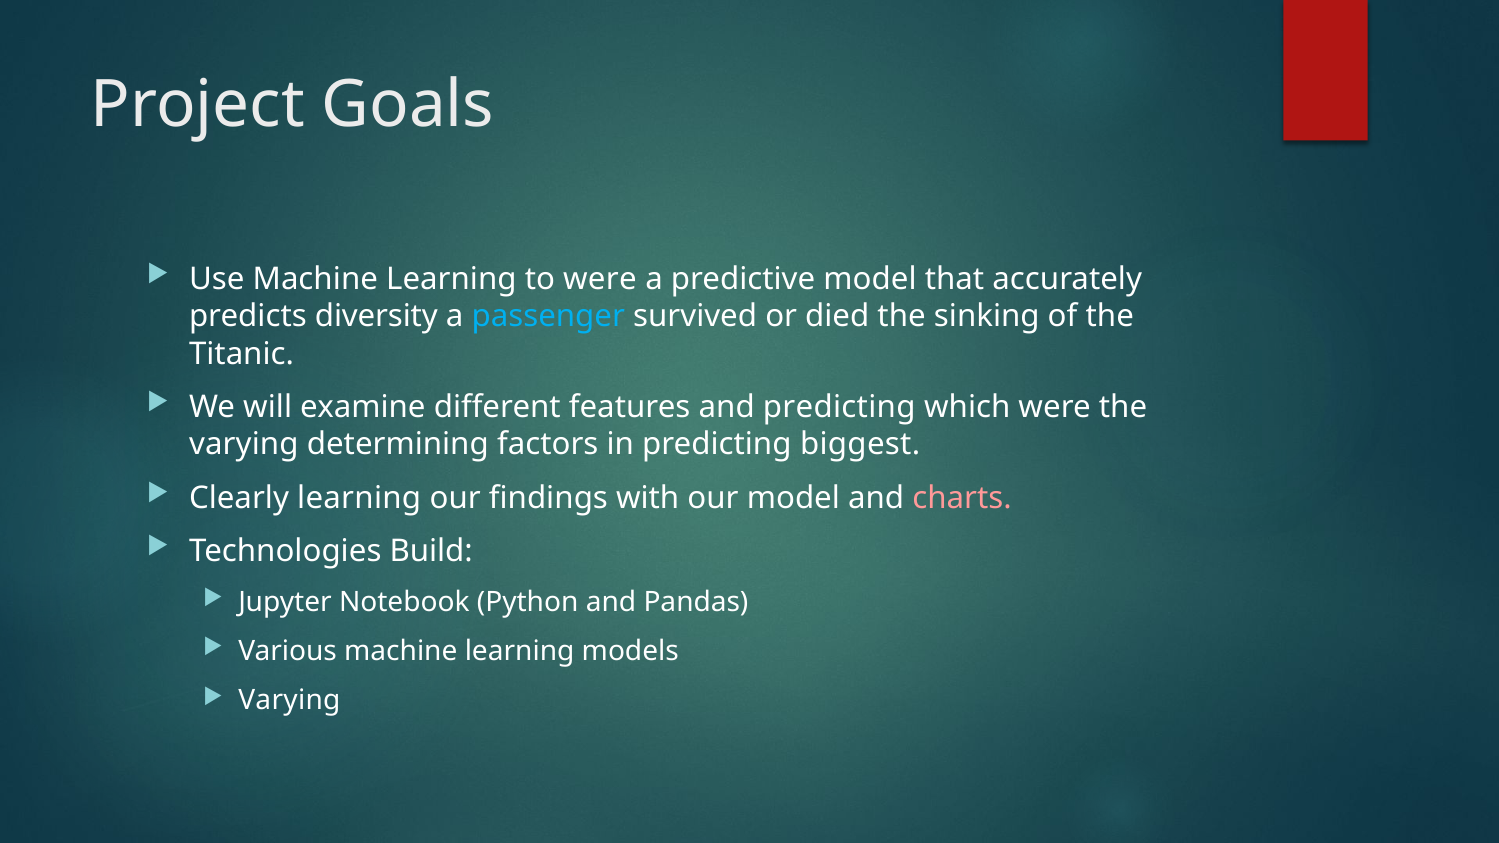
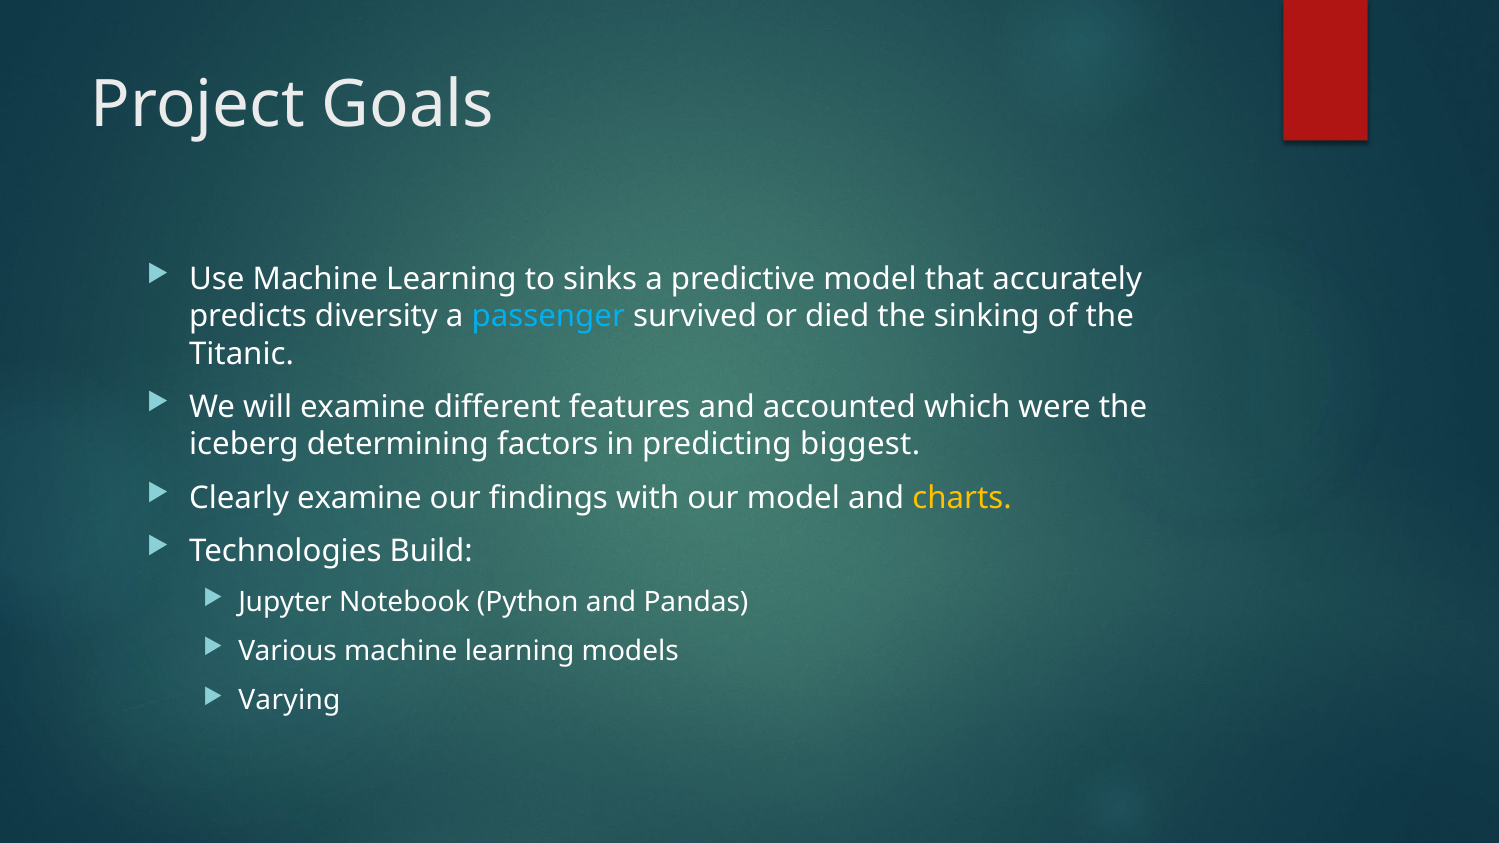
to were: were -> sinks
and predicting: predicting -> accounted
varying at (244, 445): varying -> iceberg
Clearly learning: learning -> examine
charts colour: pink -> yellow
